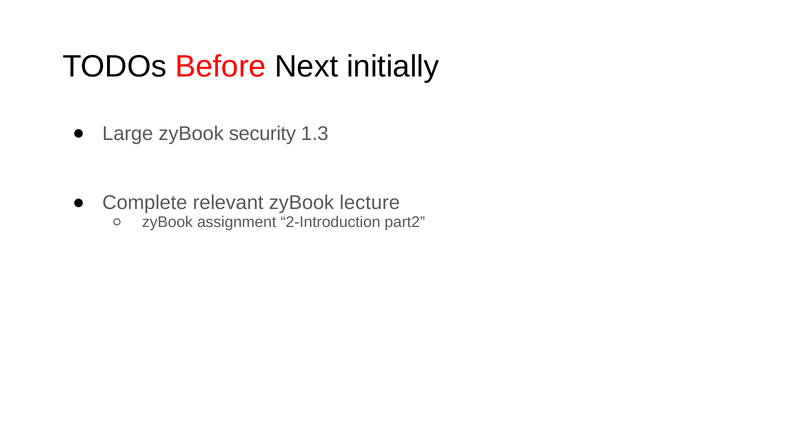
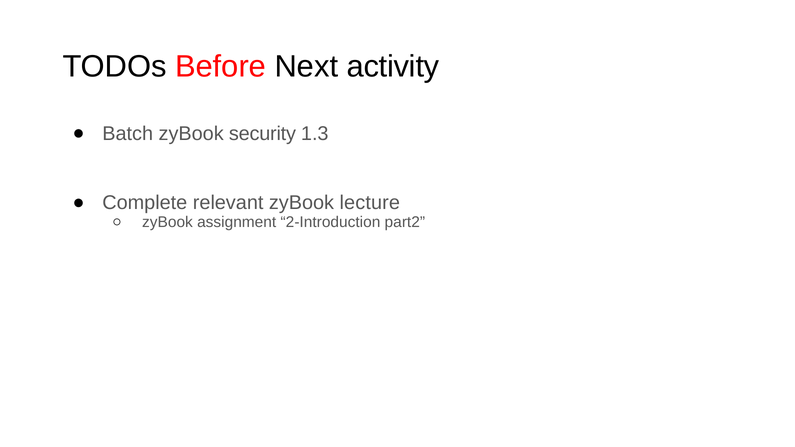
initially: initially -> activity
Large: Large -> Batch
